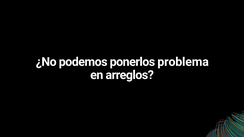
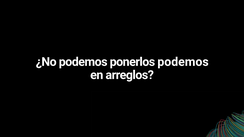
ponerlos problema: problema -> podemos
